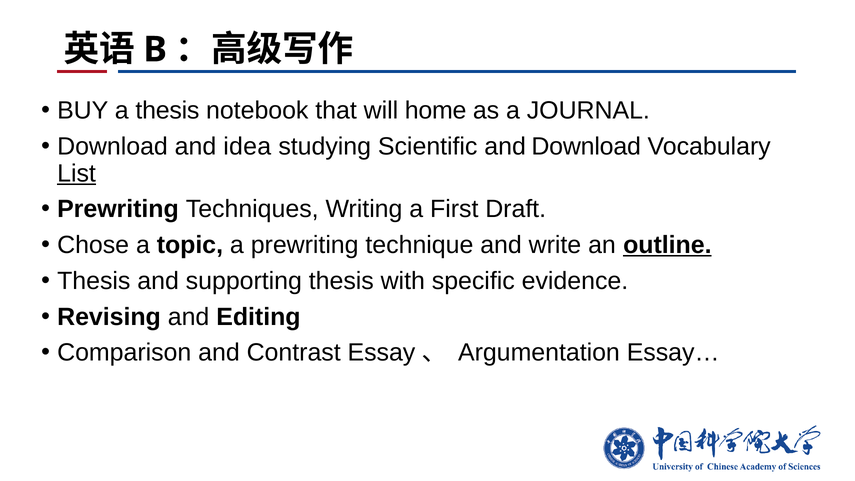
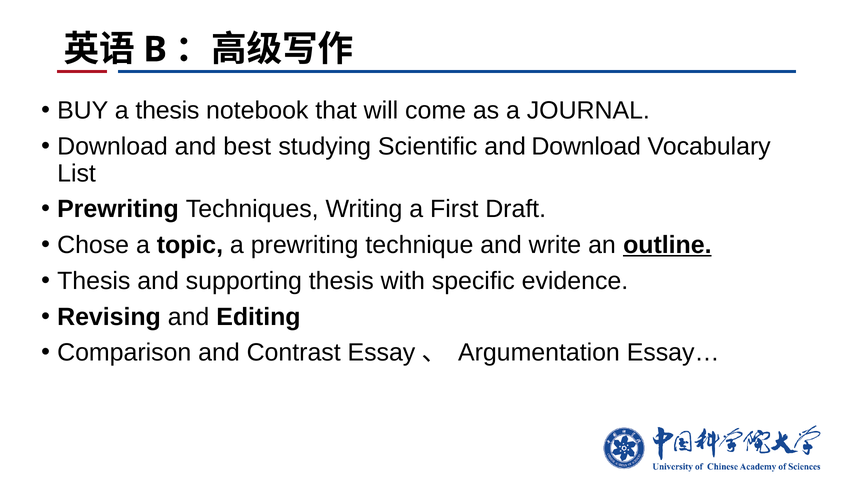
home: home -> come
idea: idea -> best
List underline: present -> none
